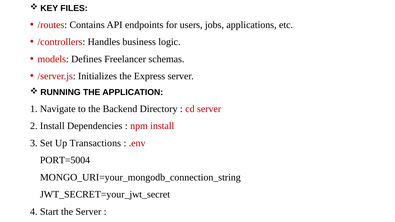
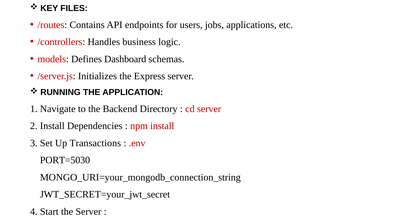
Freelancer: Freelancer -> Dashboard
PORT=5004: PORT=5004 -> PORT=5030
